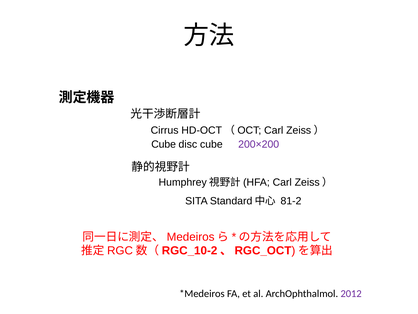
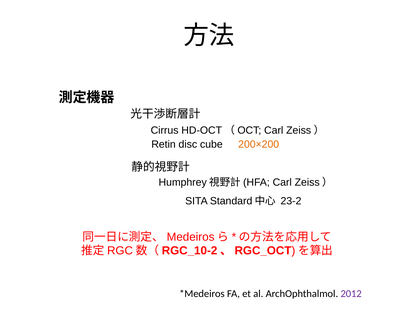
Cube at (164, 144): Cube -> Retin
200×200 colour: purple -> orange
81-2: 81-2 -> 23-2
